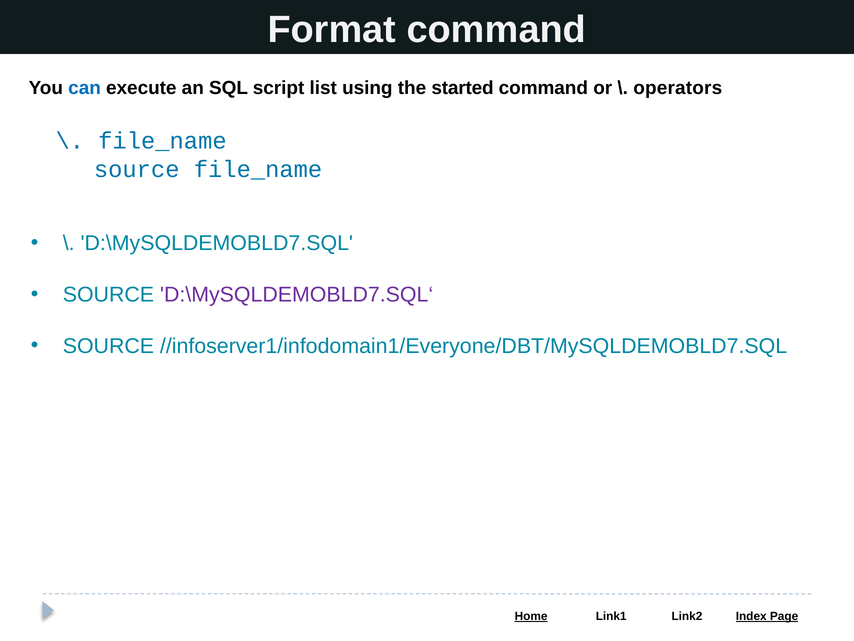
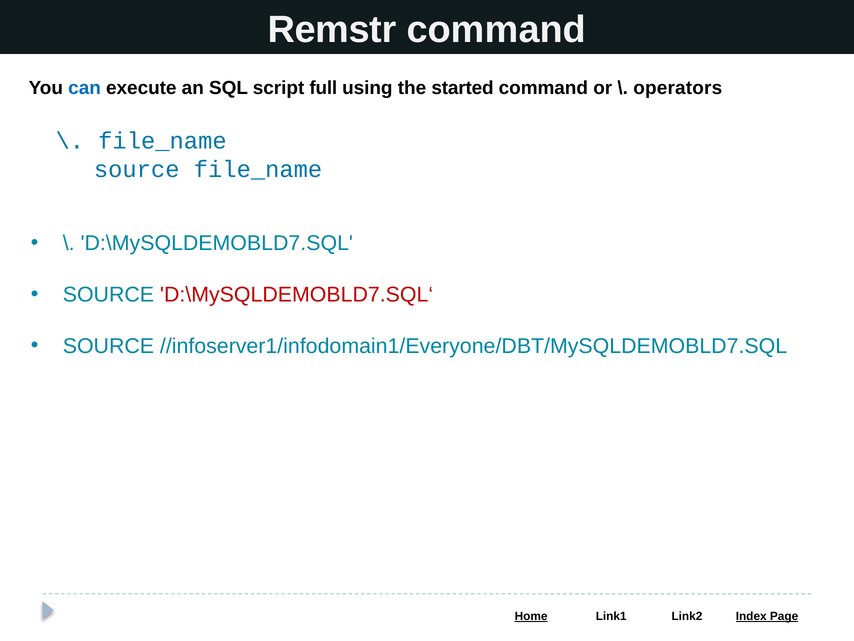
Format: Format -> Remstr
list: list -> full
D:\MySQLDEMOBLD7.SQL‘ colour: purple -> red
